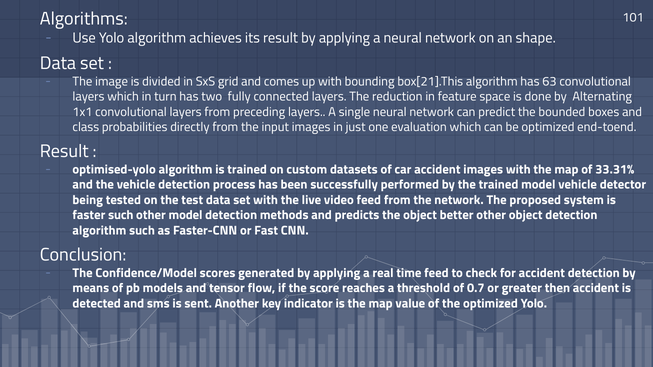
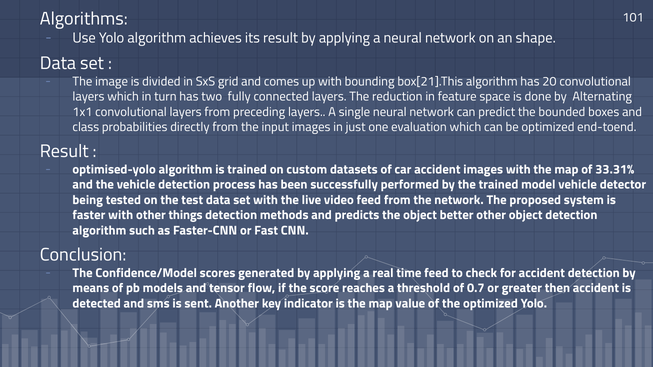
63: 63 -> 20
faster such: such -> with
other model: model -> things
